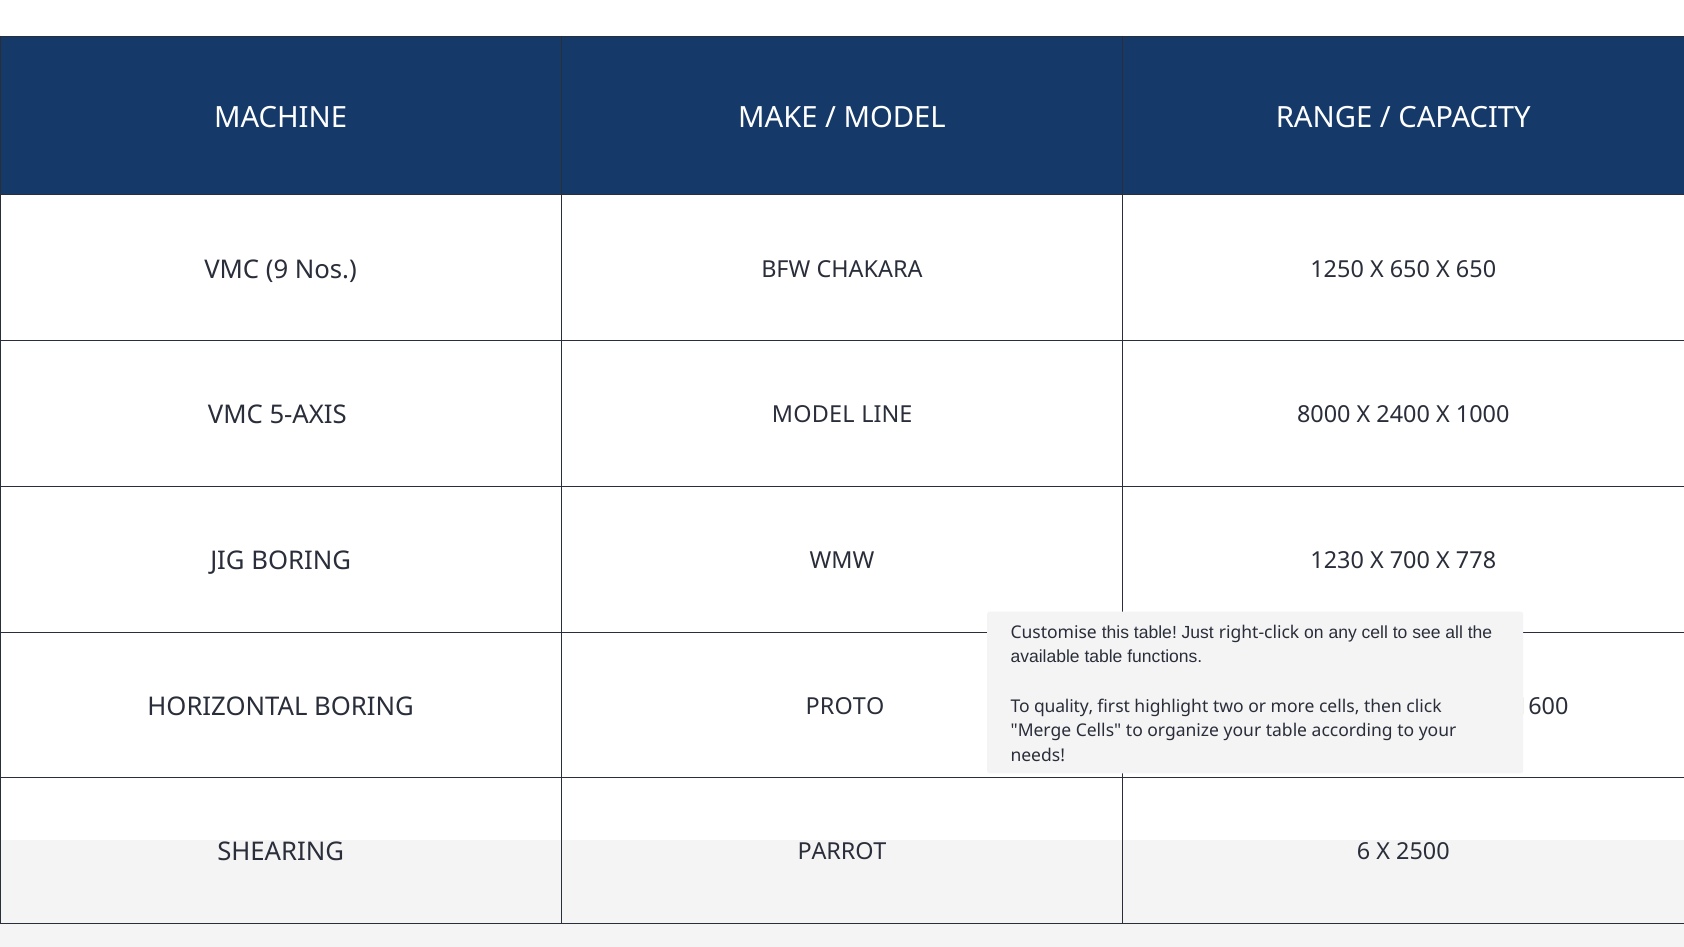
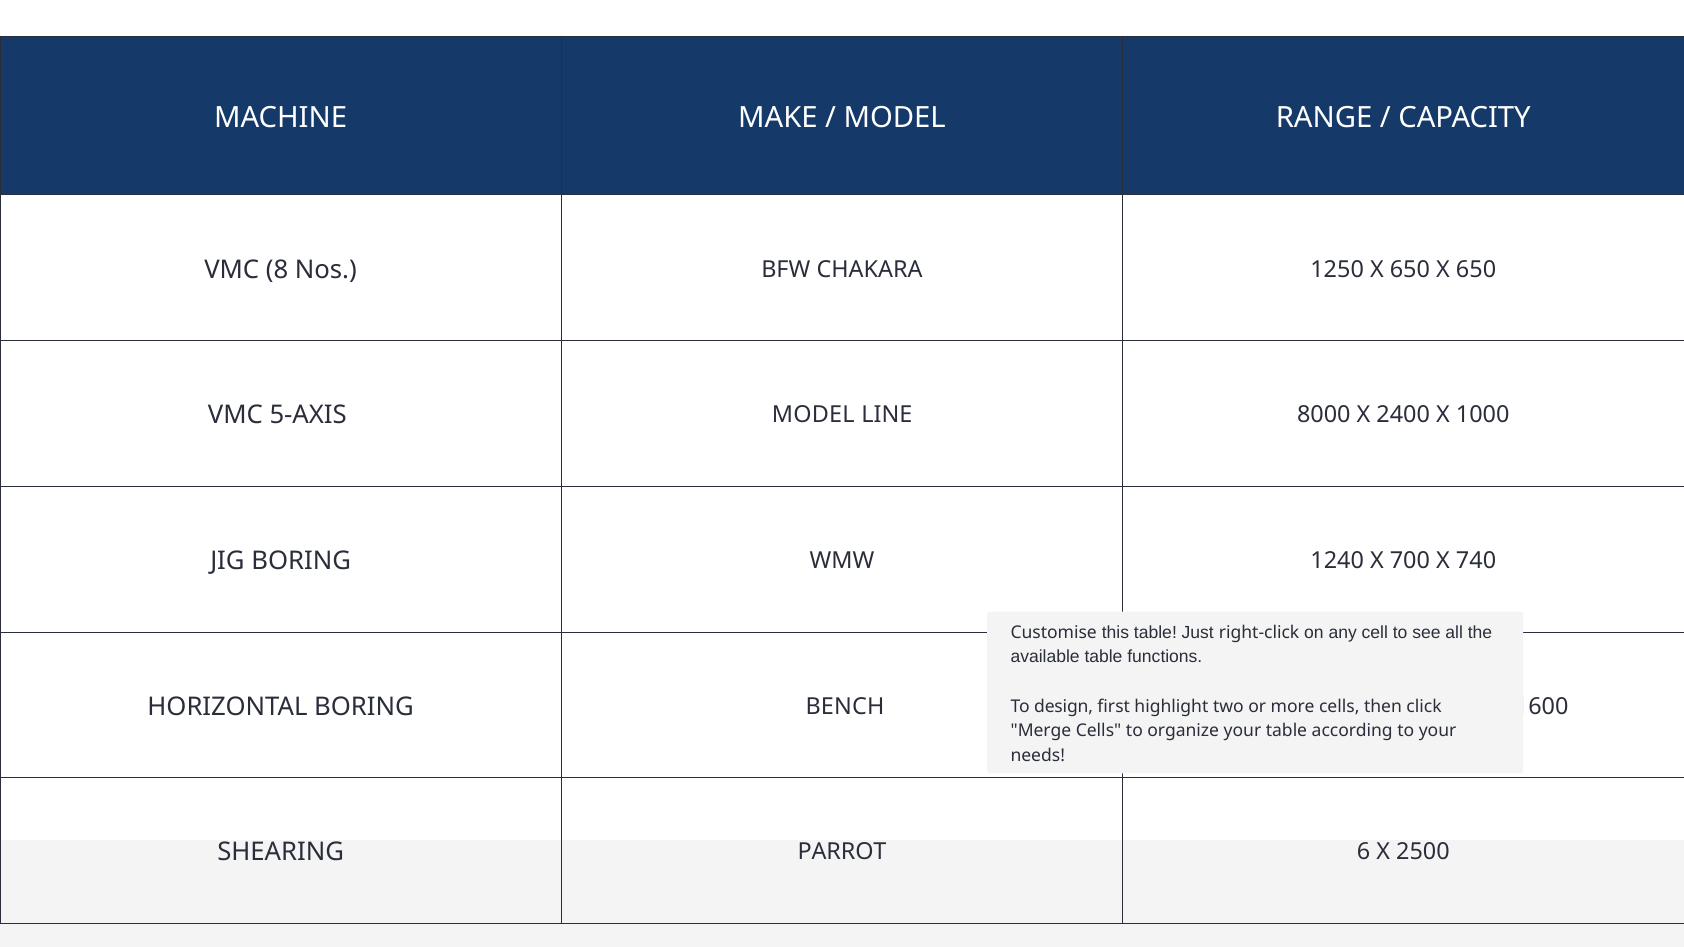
9: 9 -> 8
1230: 1230 -> 1240
778: 778 -> 740
PROTO: PROTO -> BENCH
quality: quality -> design
